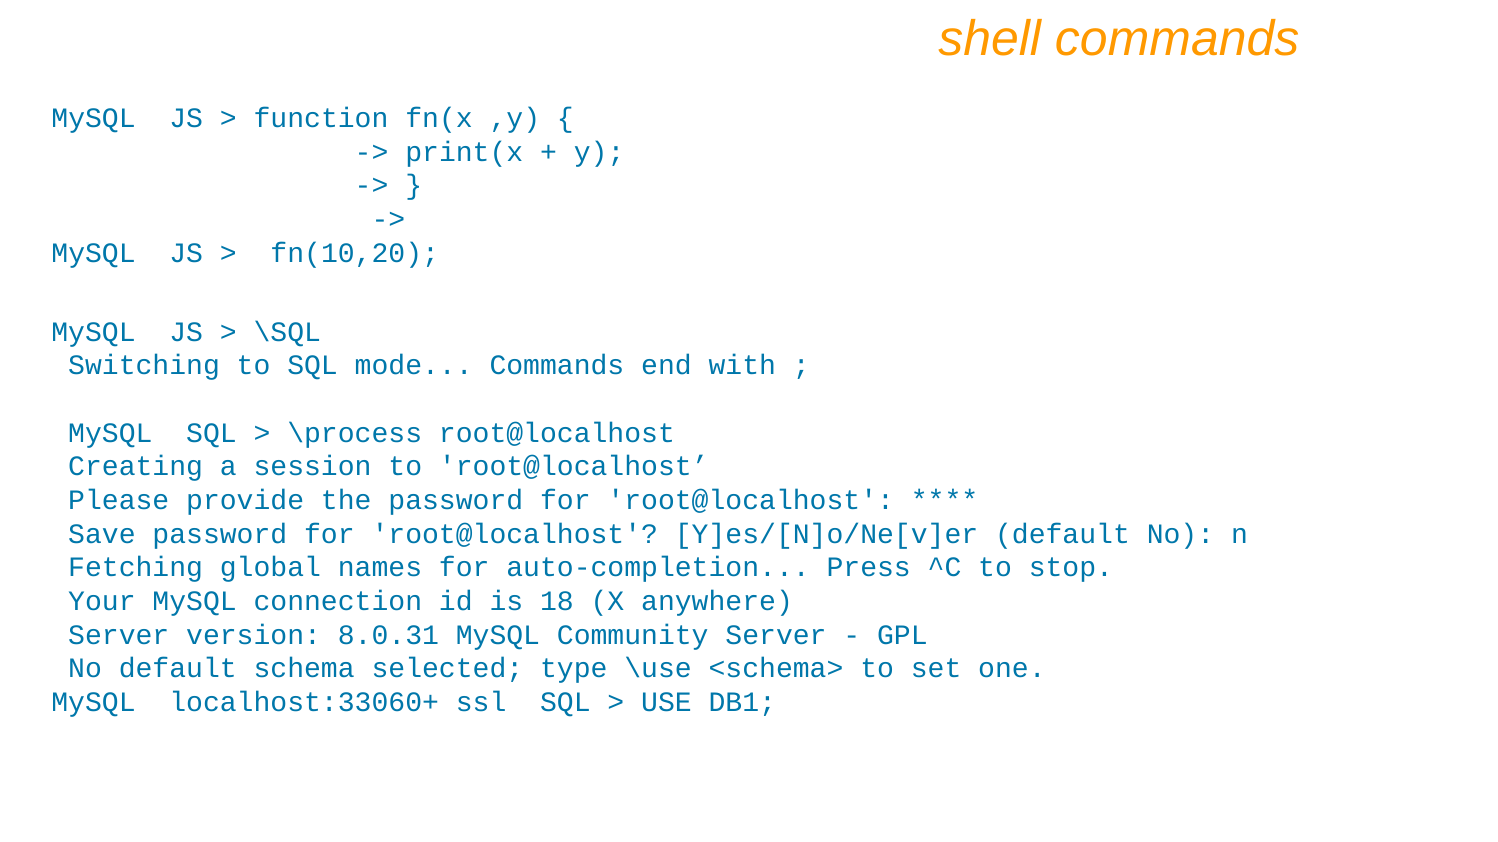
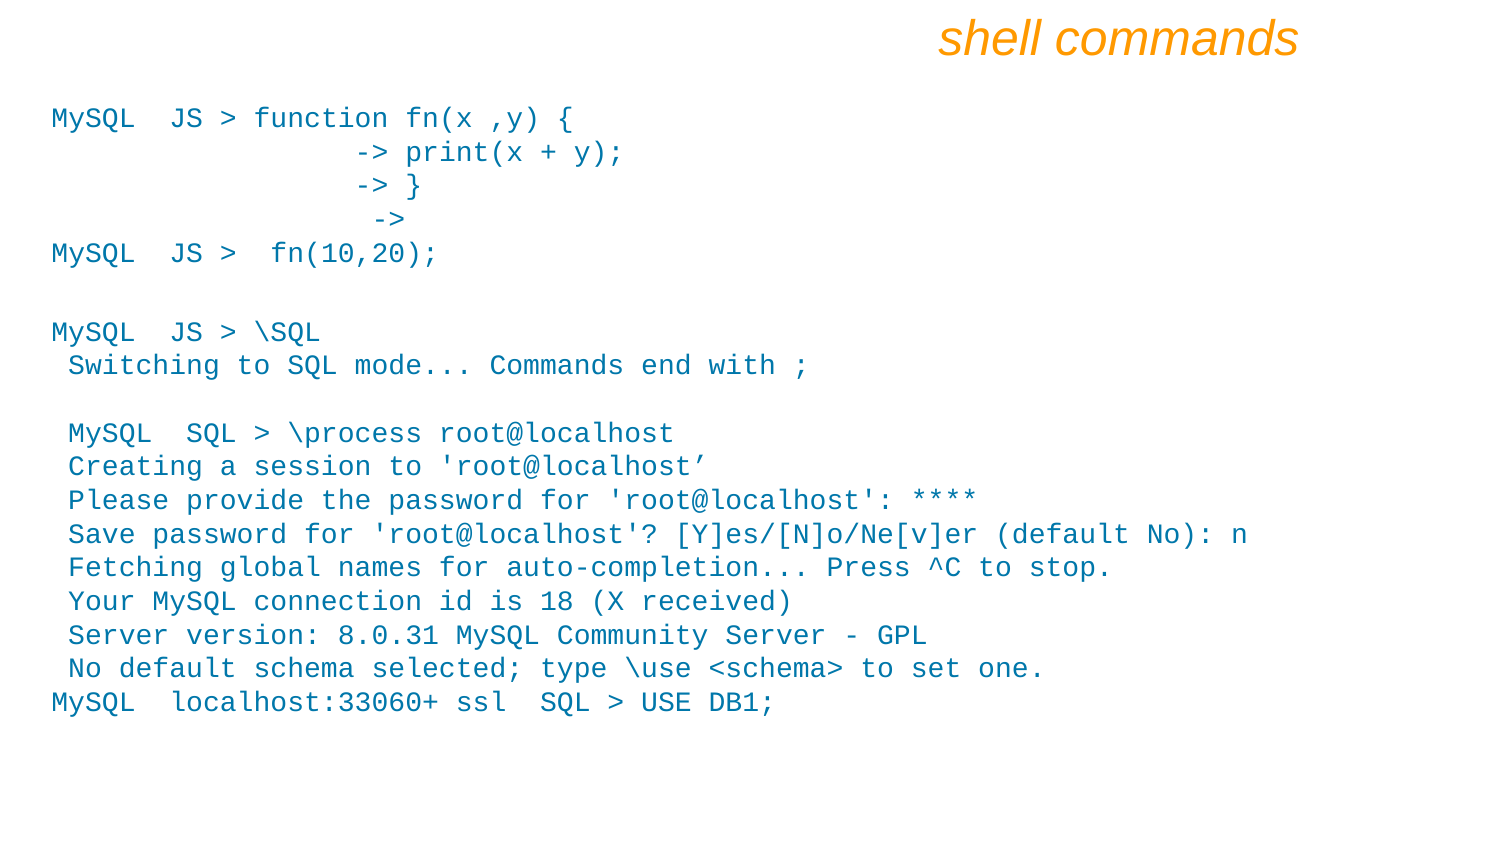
anywhere: anywhere -> received
